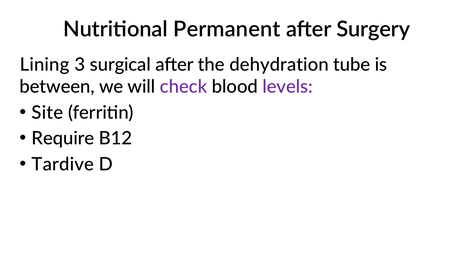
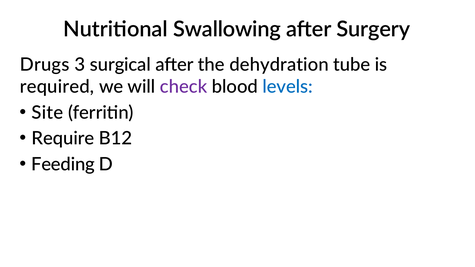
Permanent: Permanent -> Swallowing
Lining: Lining -> Drugs
between: between -> required
levels colour: purple -> blue
Tardive: Tardive -> Feeding
